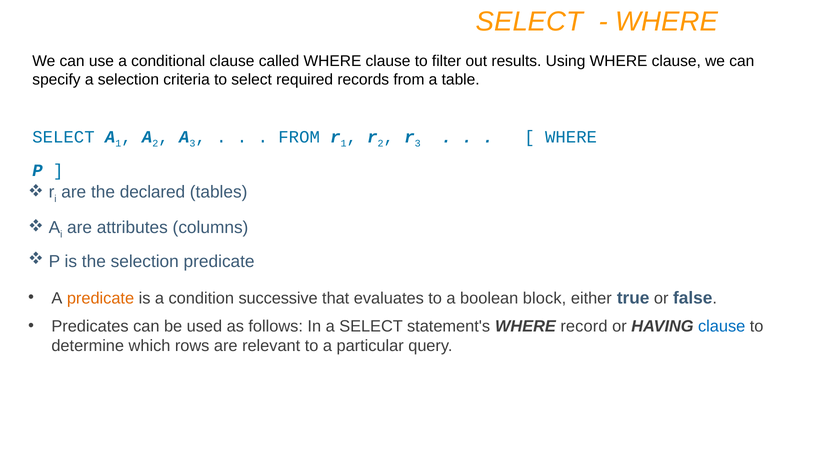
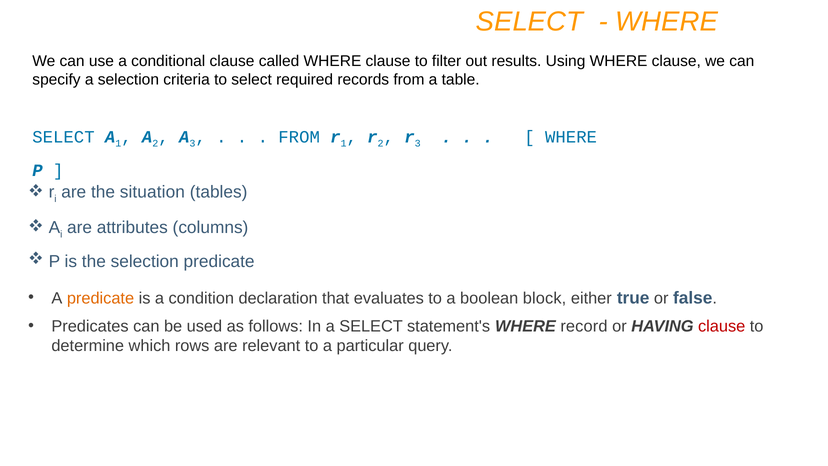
declared: declared -> situation
successive: successive -> declaration
clause at (722, 326) colour: blue -> red
